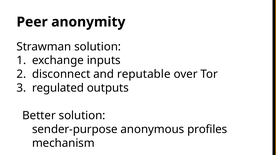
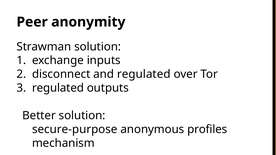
and reputable: reputable -> regulated
sender-purpose: sender-purpose -> secure-purpose
